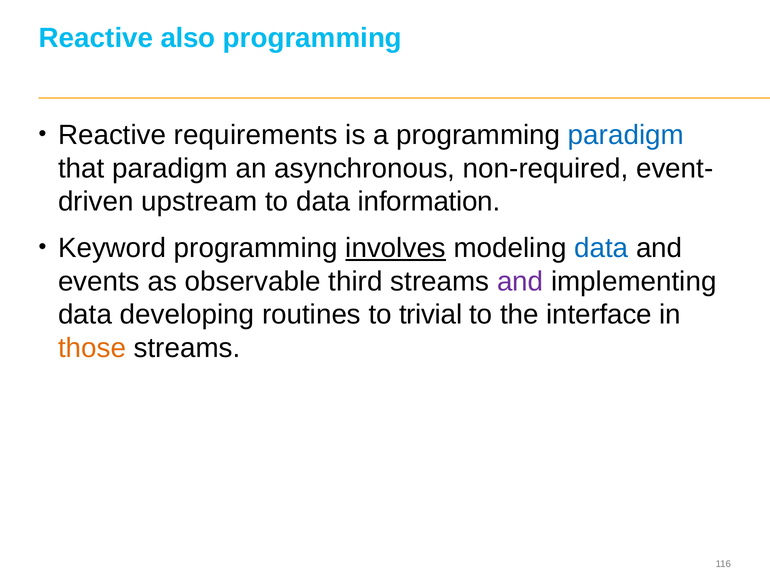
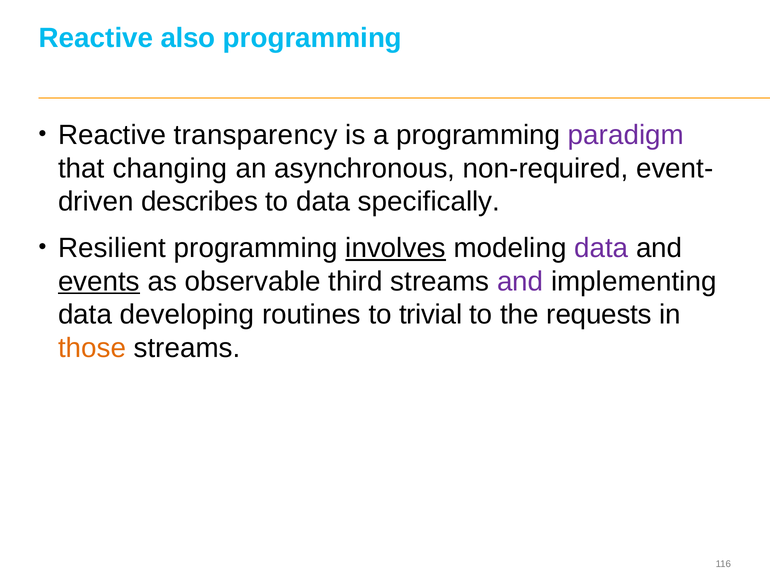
requirements: requirements -> transparency
paradigm at (626, 135) colour: blue -> purple
that paradigm: paradigm -> changing
upstream: upstream -> describes
information: information -> specifically
Keyword: Keyword -> Resilient
data at (601, 248) colour: blue -> purple
events underline: none -> present
interface: interface -> requests
